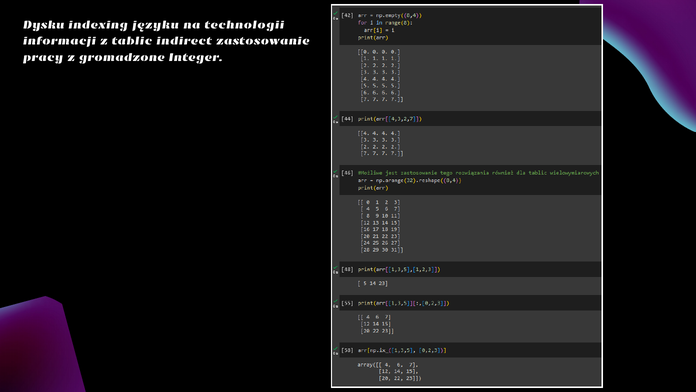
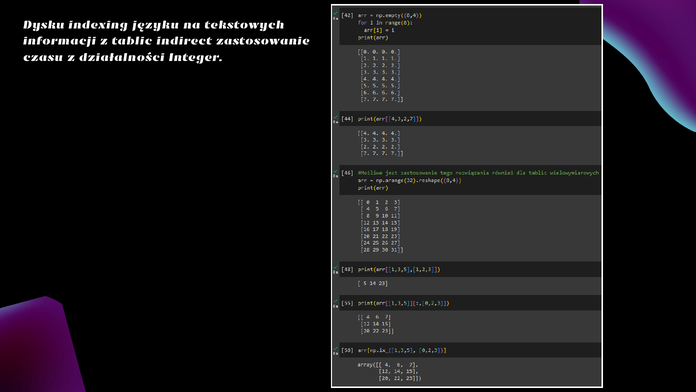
technologii: technologii -> tekstowych
pracy: pracy -> czasu
gromadzone: gromadzone -> działalności
